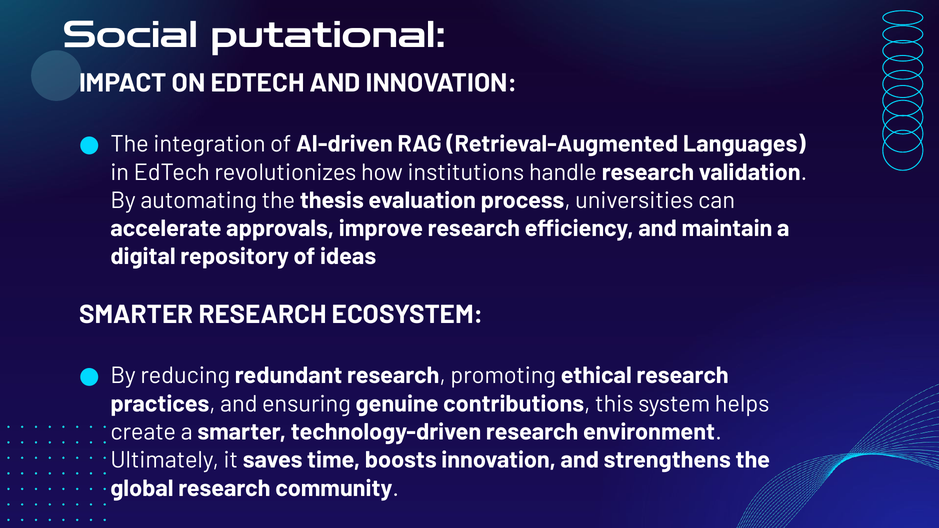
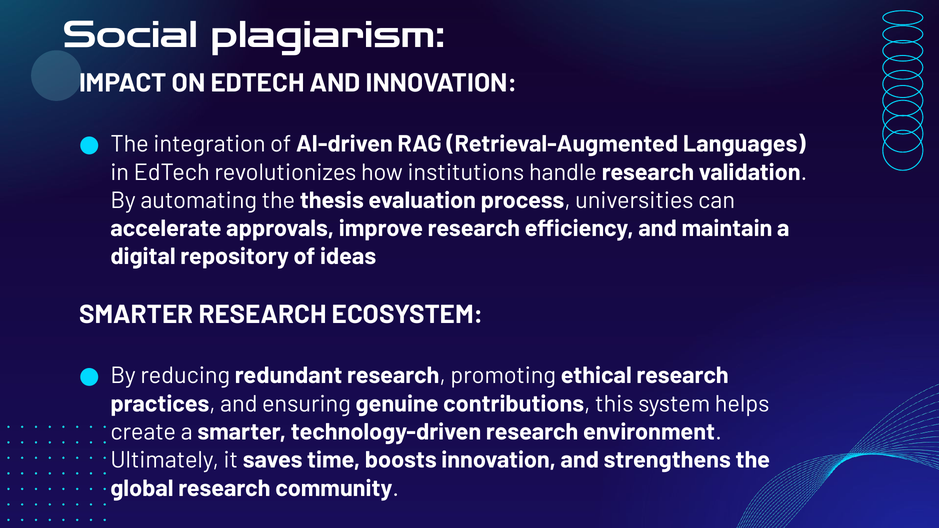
putational: putational -> plagiarism
